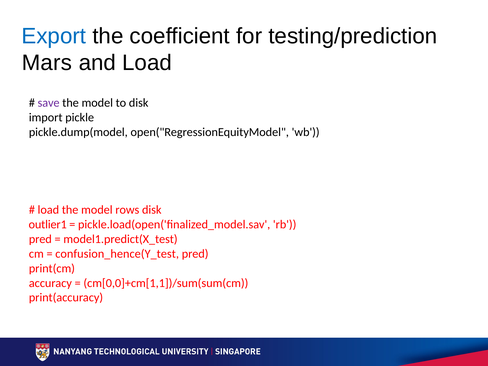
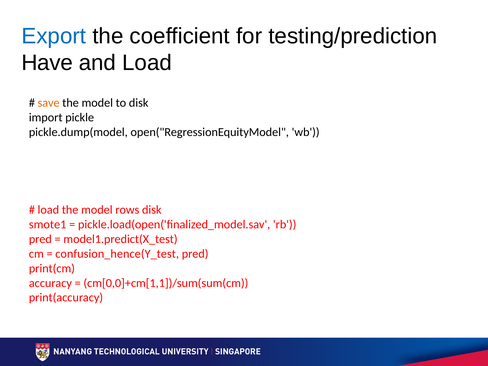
Mars: Mars -> Have
save colour: purple -> orange
outlier1: outlier1 -> smote1
